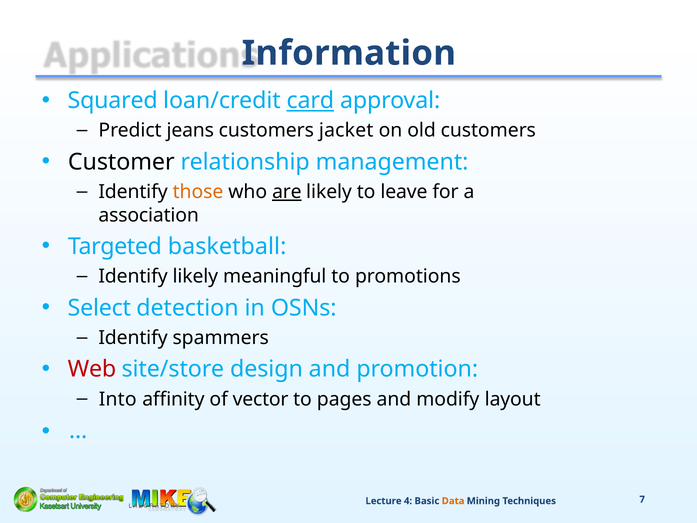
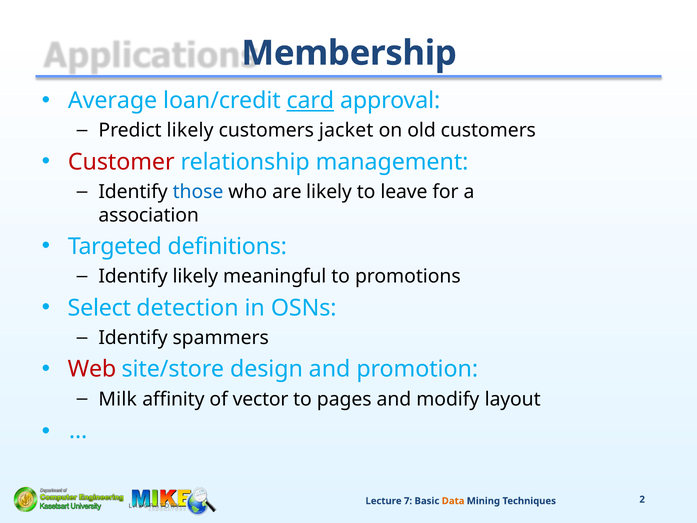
Information: Information -> Membership
Squared: Squared -> Average
Predict jeans: jeans -> likely
Customer colour: black -> red
those colour: orange -> blue
are underline: present -> none
basketball: basketball -> definitions
Into: Into -> Milk
4: 4 -> 7
7: 7 -> 2
